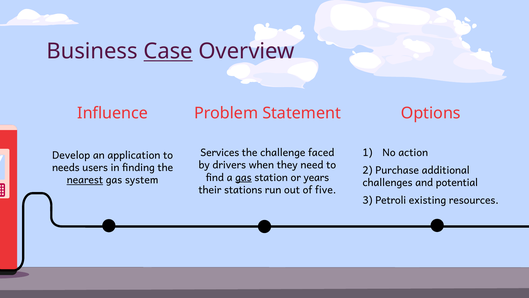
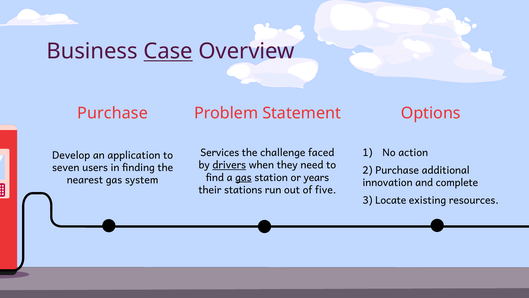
Influence at (113, 113): Influence -> Purchase
drivers underline: none -> present
needs: needs -> seven
nearest underline: present -> none
challenges: challenges -> innovation
potential: potential -> complete
Petroli: Petroli -> Locate
